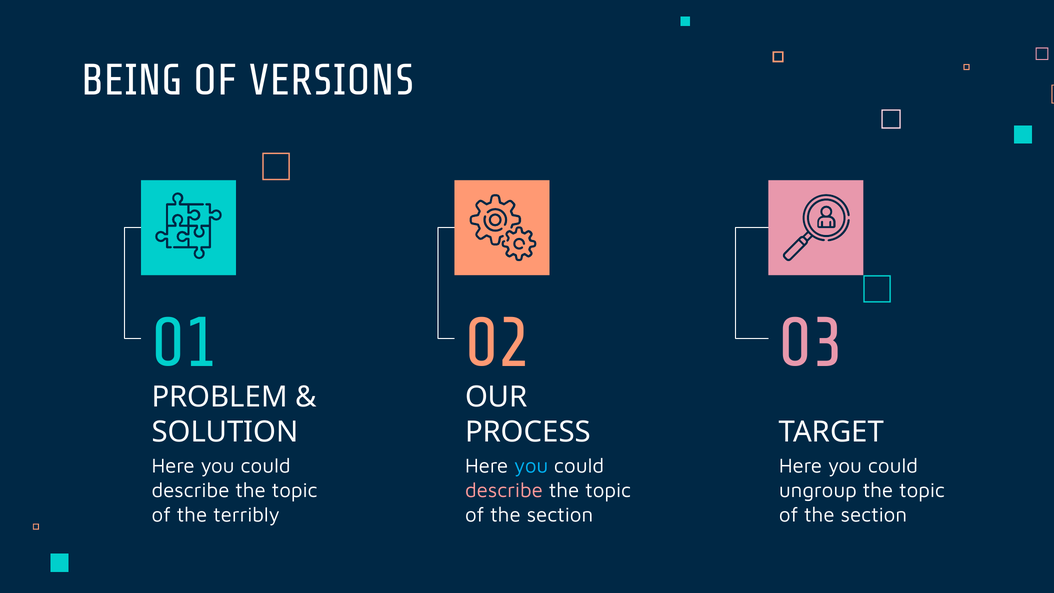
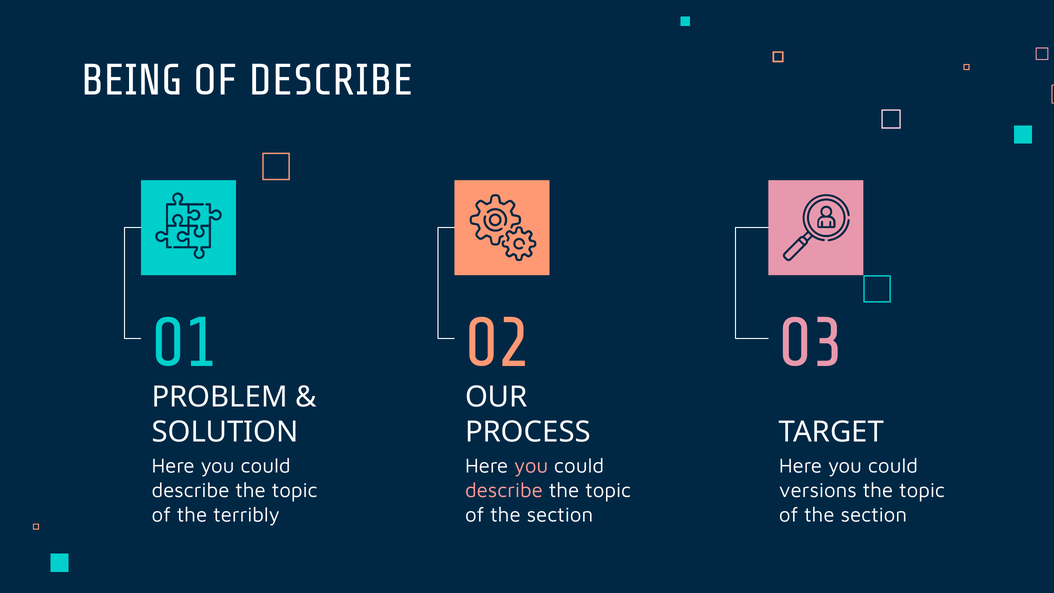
OF VERSIONS: VERSIONS -> DESCRIBE
you at (531, 466) colour: light blue -> pink
ungroup: ungroup -> versions
